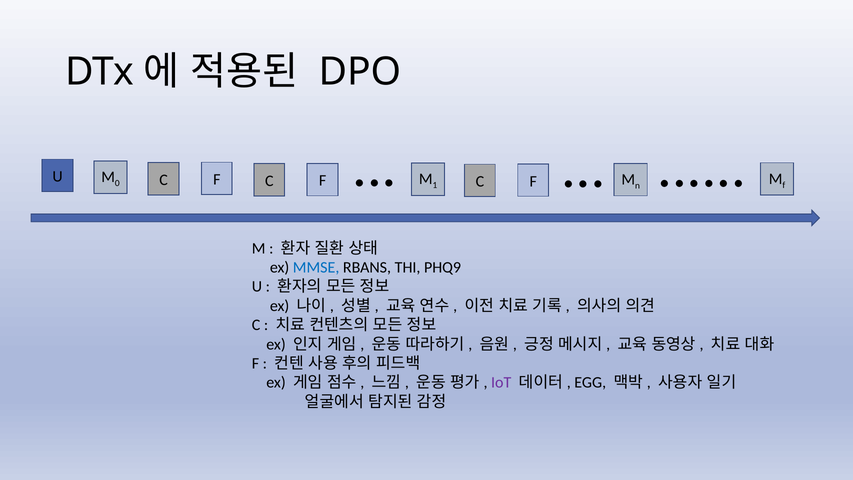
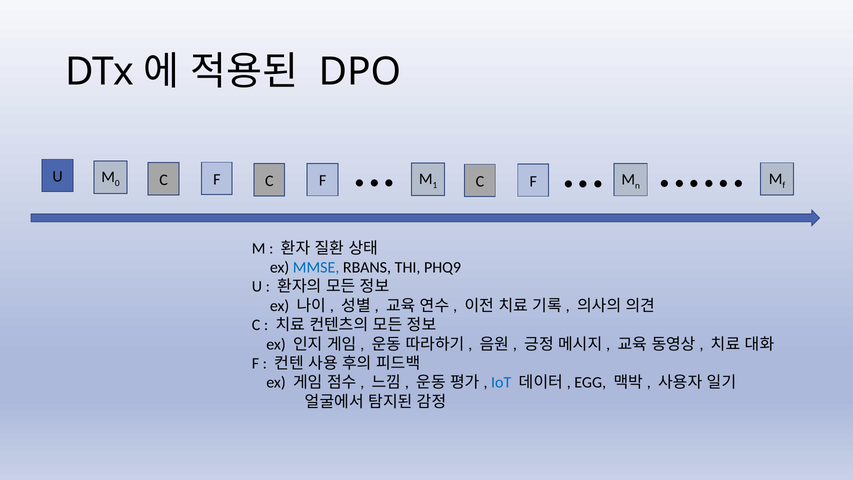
IoT colour: purple -> blue
